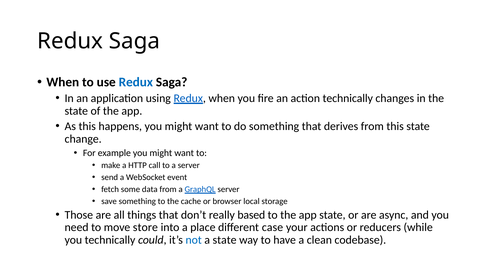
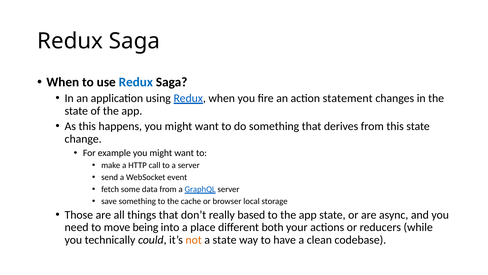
action technically: technically -> statement
store: store -> being
case: case -> both
not colour: blue -> orange
